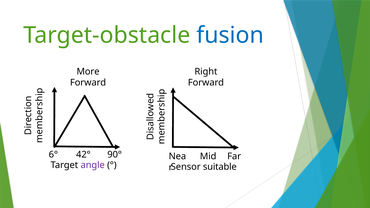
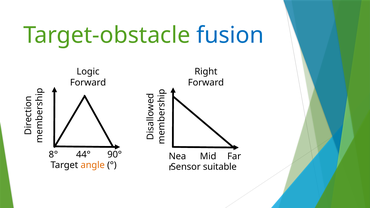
More: More -> Logic
6°: 6° -> 8°
42°: 42° -> 44°
angle colour: purple -> orange
